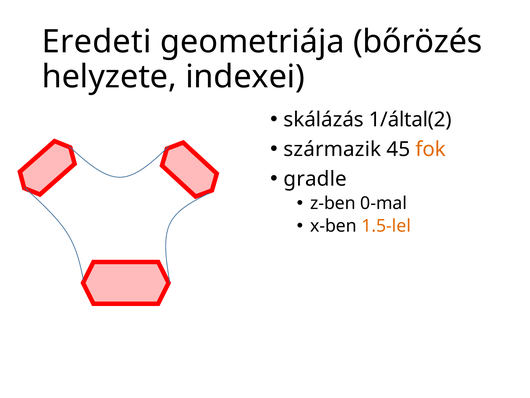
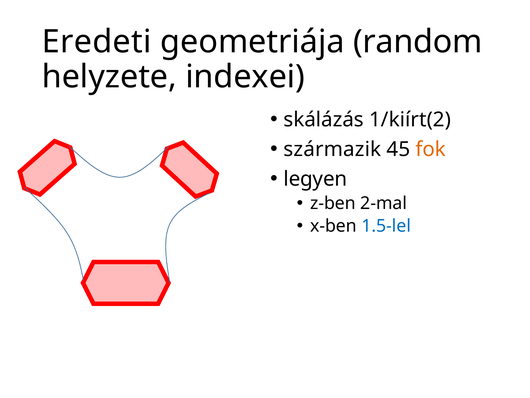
bőrözés: bőrözés -> random
1/által(2: 1/által(2 -> 1/kiírt(2
gradle: gradle -> legyen
0-mal: 0-mal -> 2-mal
1.5-lel colour: orange -> blue
